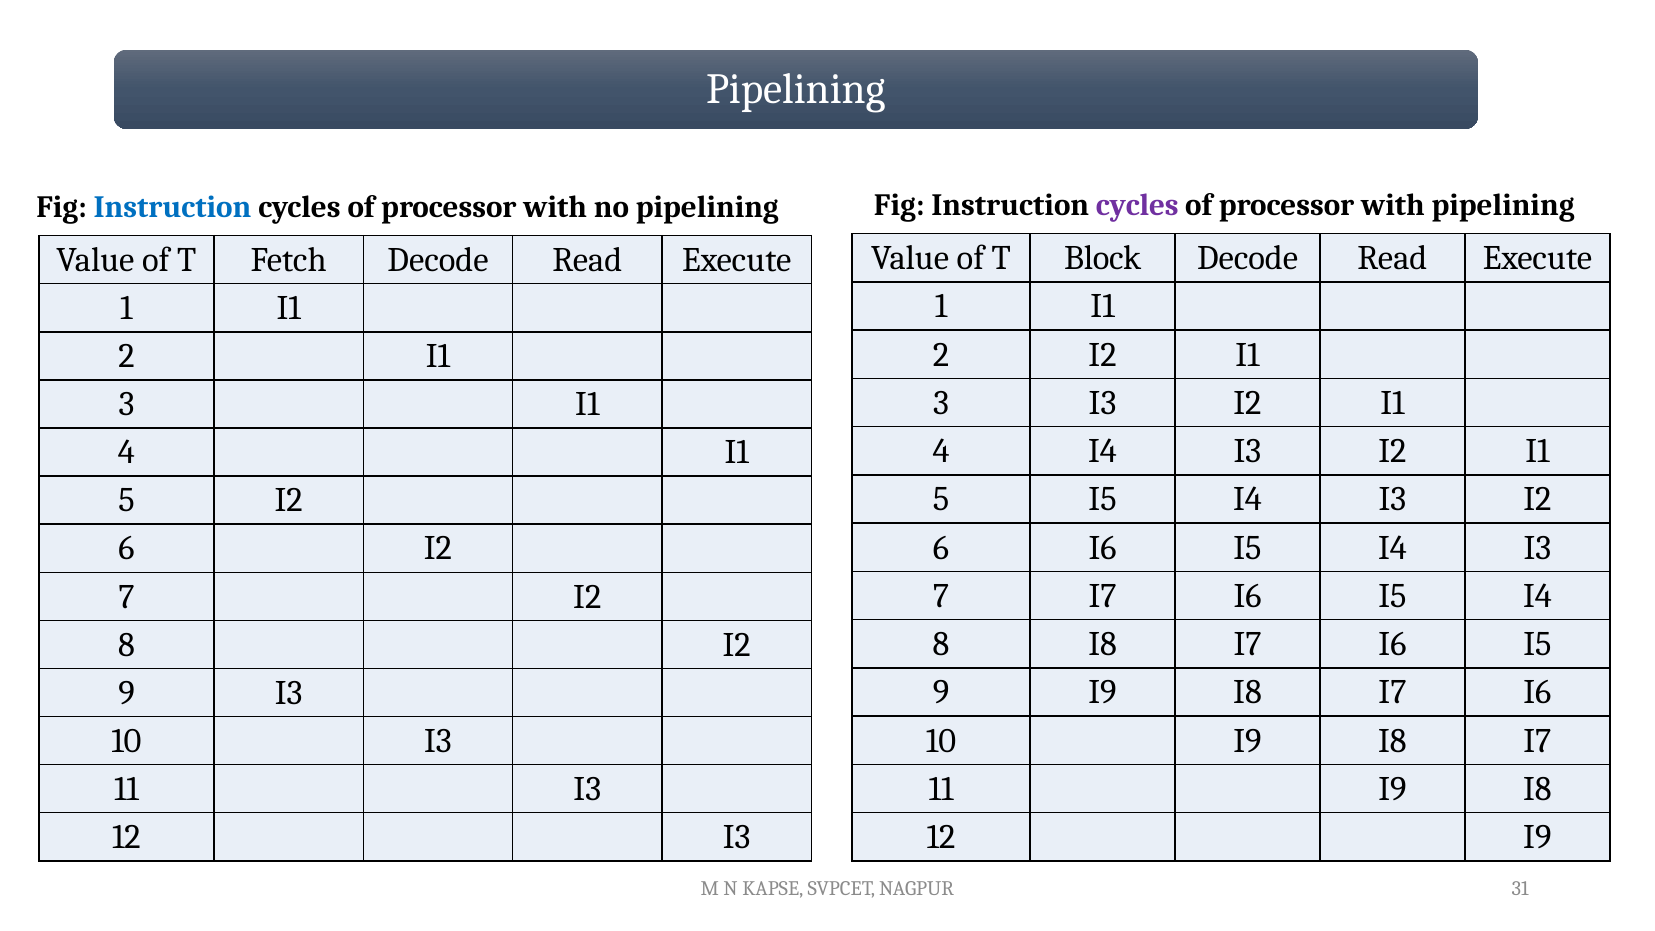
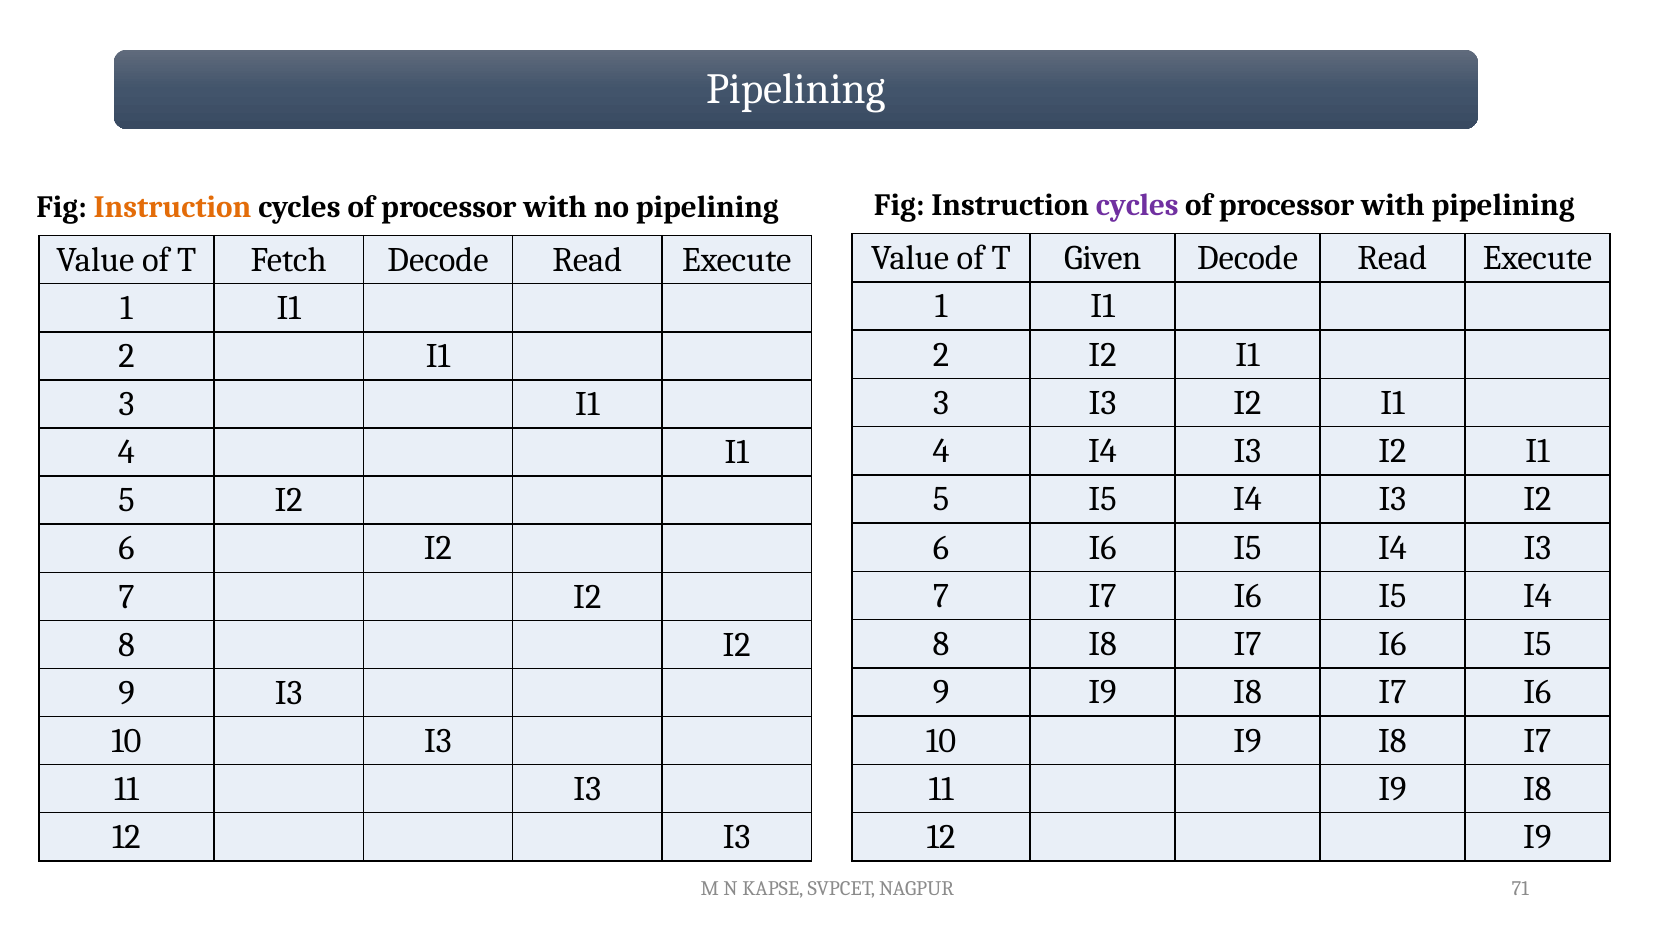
Instruction at (172, 207) colour: blue -> orange
Block: Block -> Given
31: 31 -> 71
